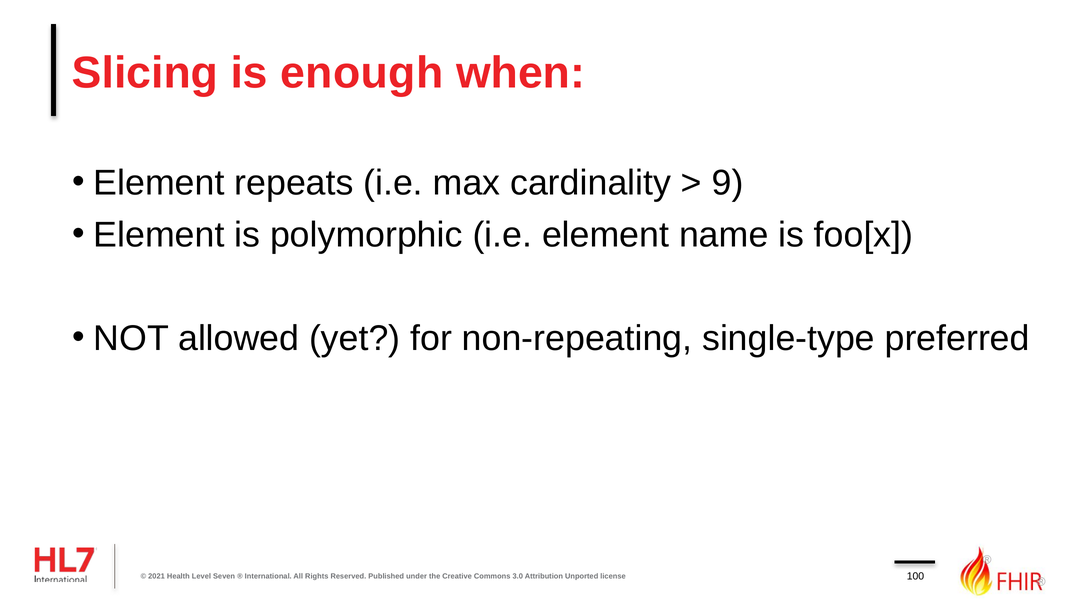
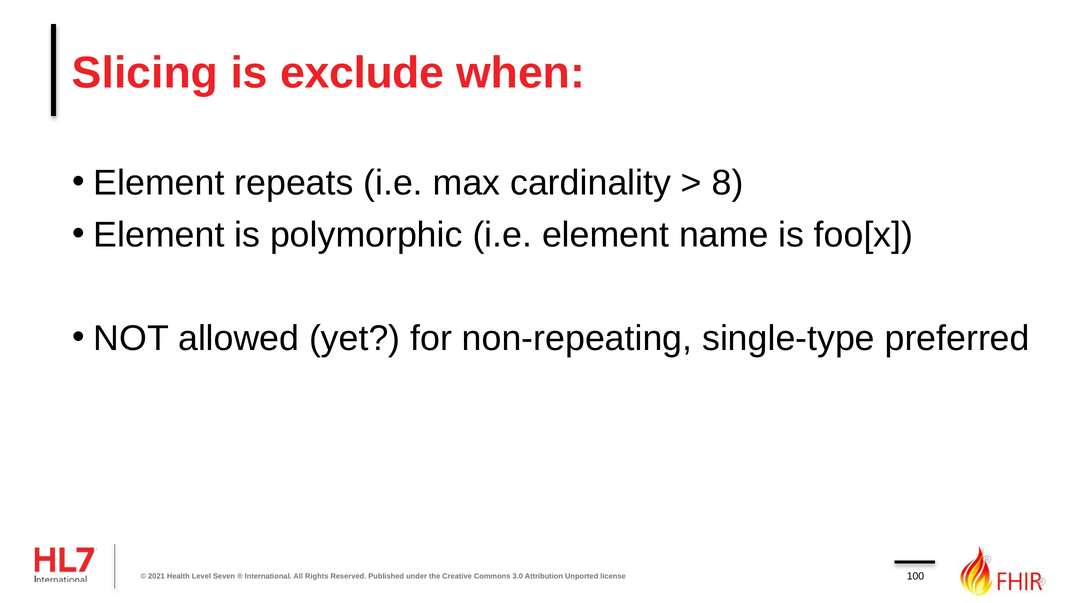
enough: enough -> exclude
9: 9 -> 8
